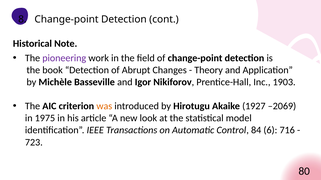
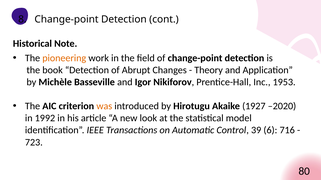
pioneering colour: purple -> orange
1903: 1903 -> 1953
–2069: –2069 -> –2020
1975: 1975 -> 1992
84: 84 -> 39
